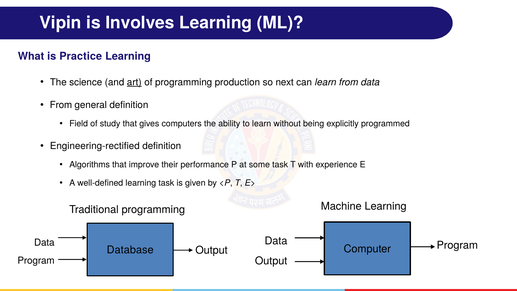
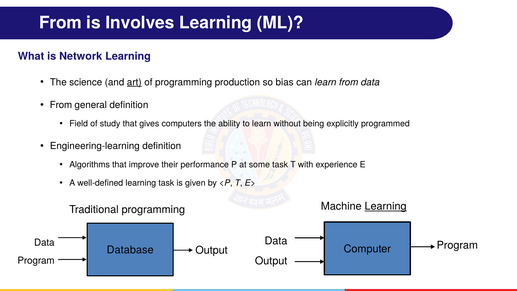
Vipin at (60, 23): Vipin -> From
Practice: Practice -> Network
next: next -> bias
Engineering-rectified: Engineering-rectified -> Engineering-learning
Learning at (386, 206) underline: none -> present
